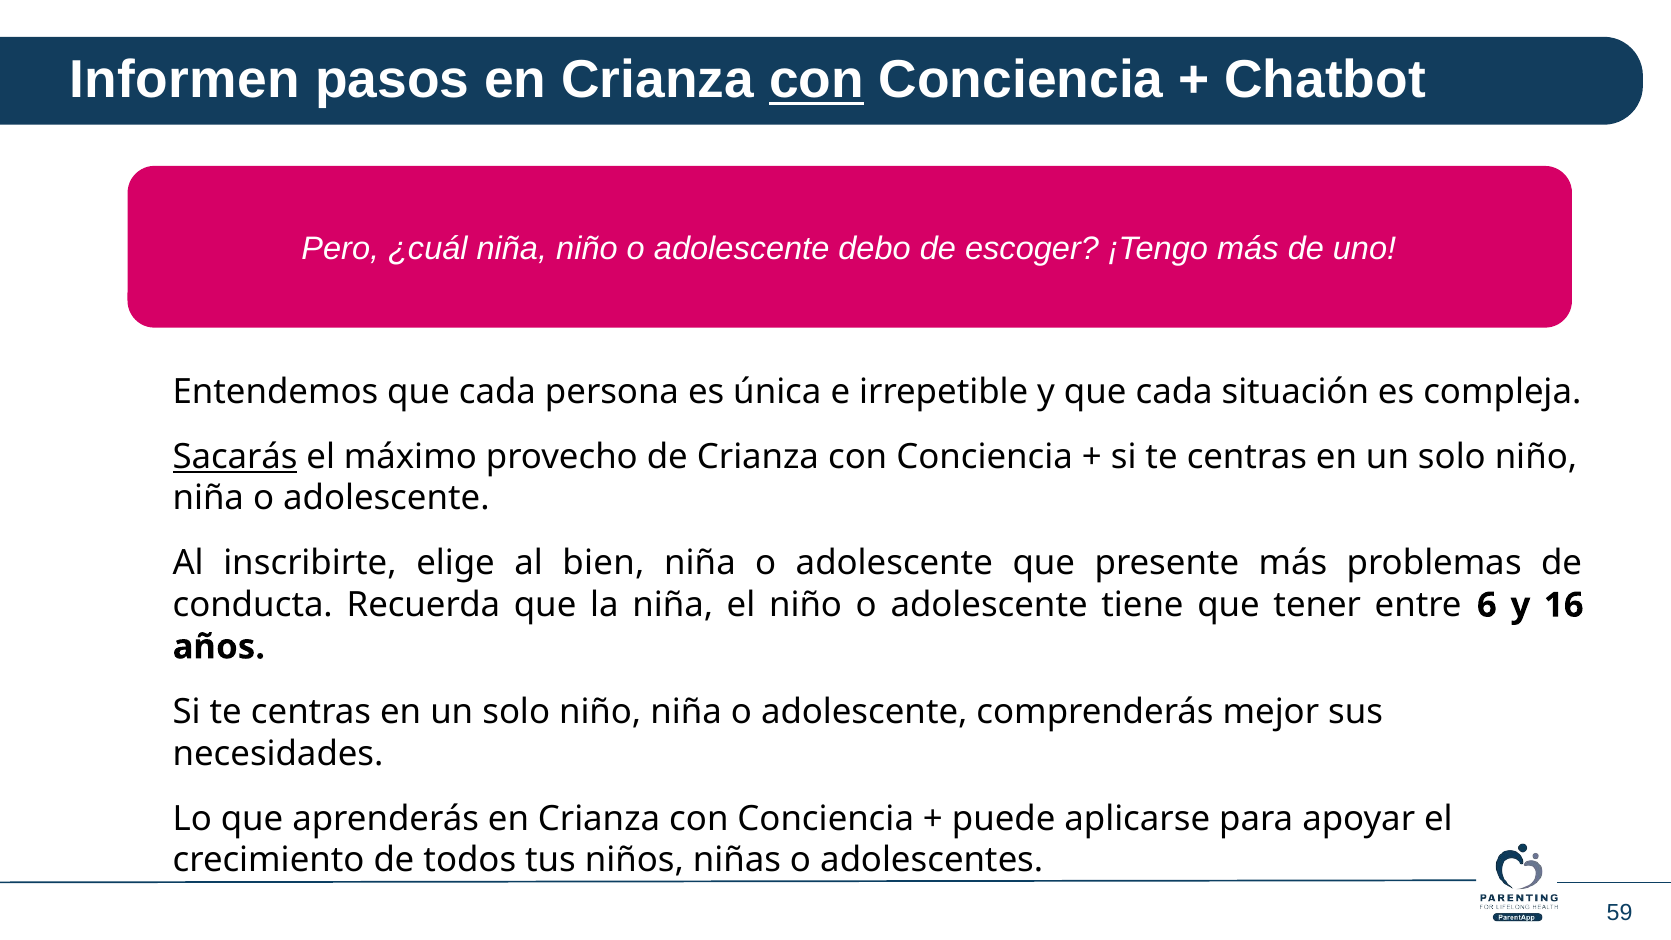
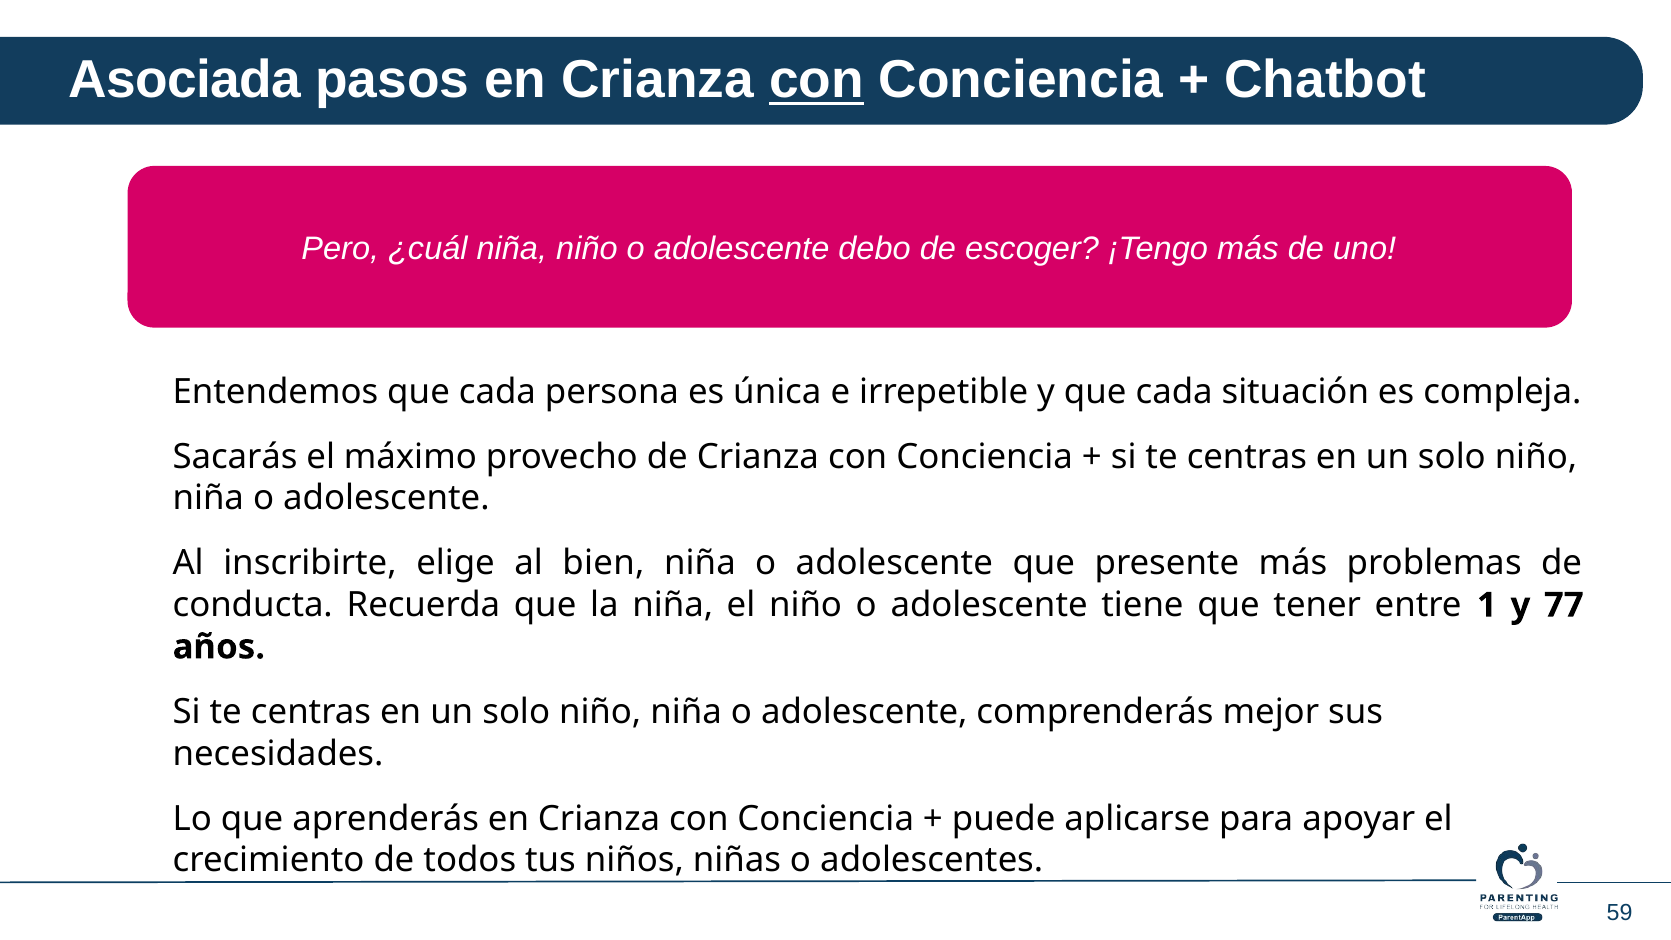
Informen: Informen -> Asociada
Sacarás underline: present -> none
6: 6 -> 1
16: 16 -> 77
